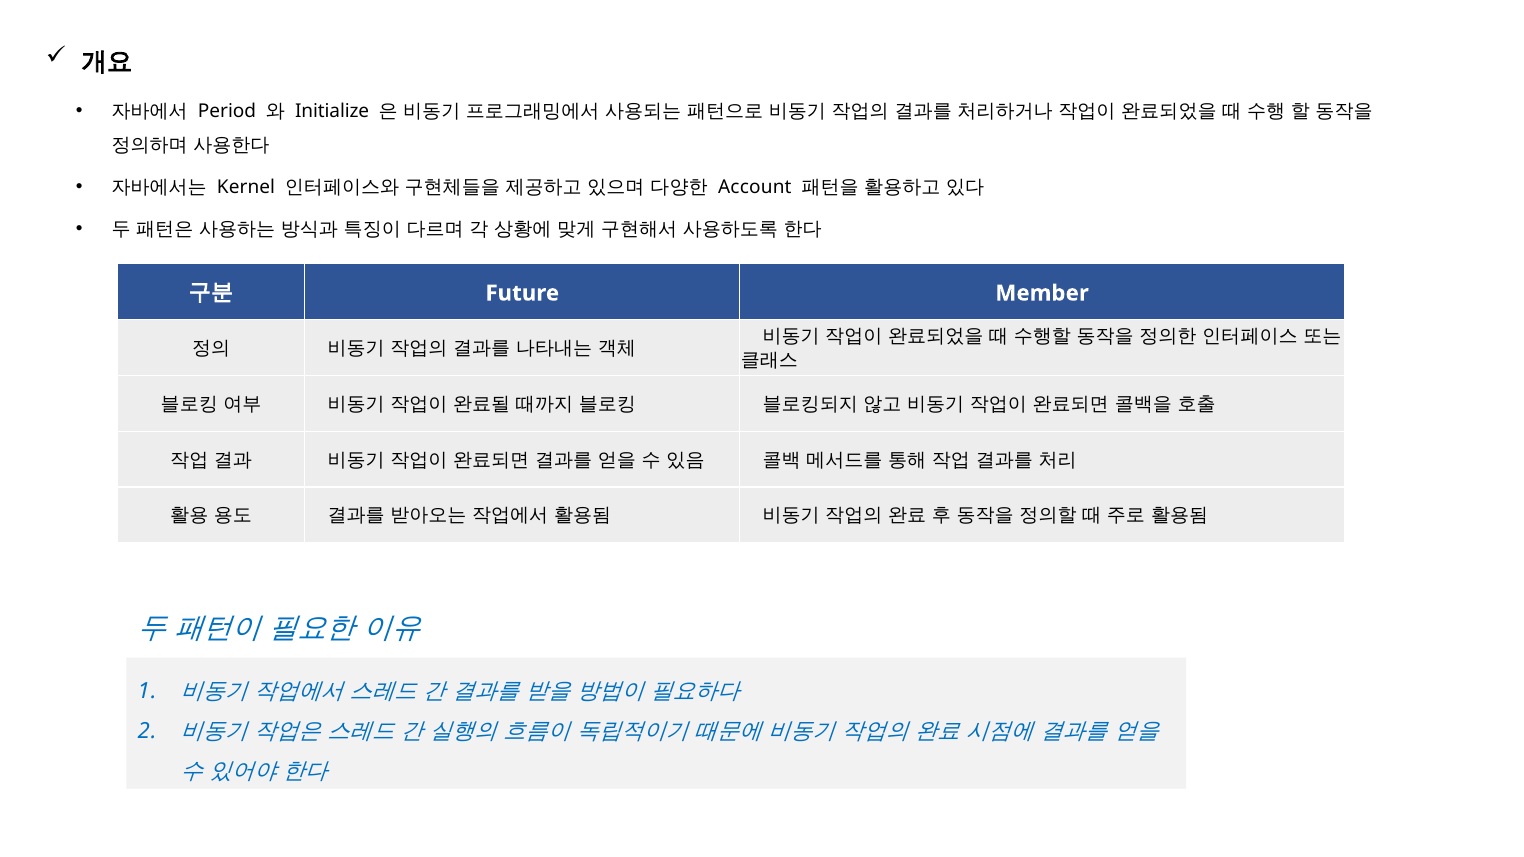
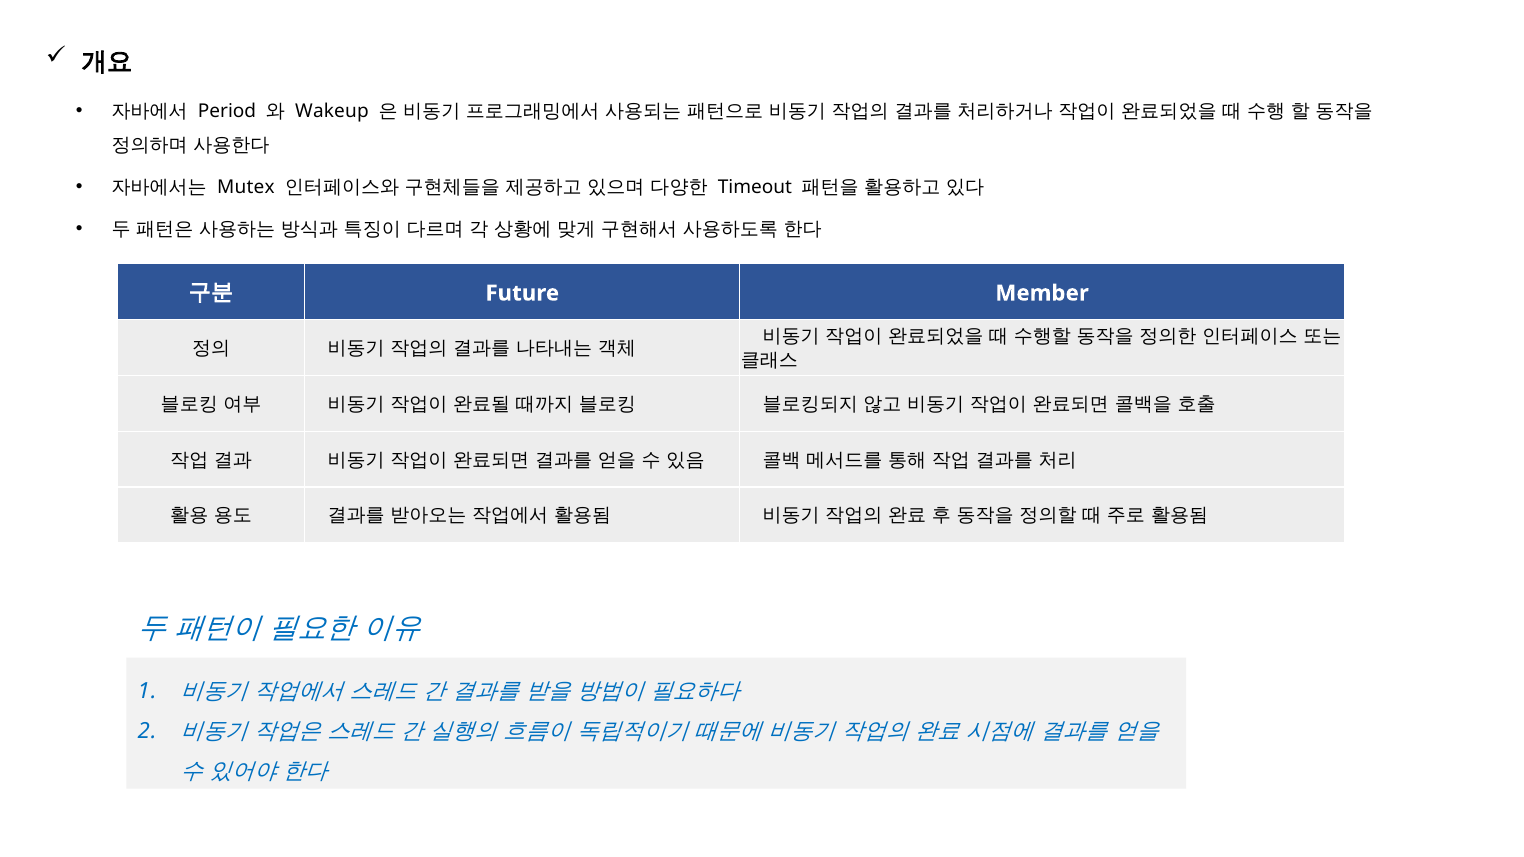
Initialize: Initialize -> Wakeup
Kernel: Kernel -> Mutex
Account: Account -> Timeout
